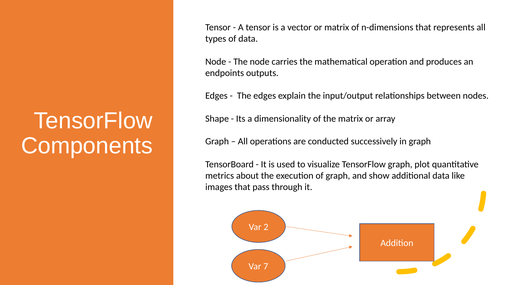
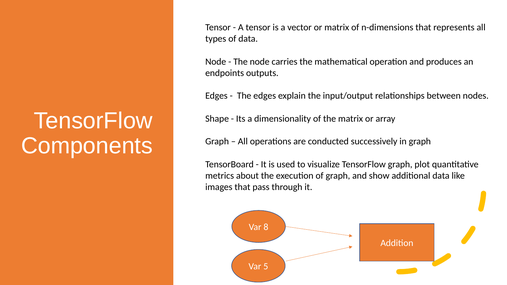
2: 2 -> 8
7: 7 -> 5
